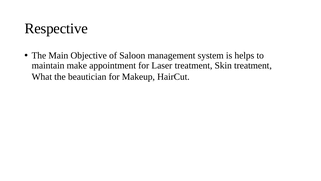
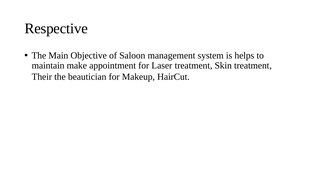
What: What -> Their
